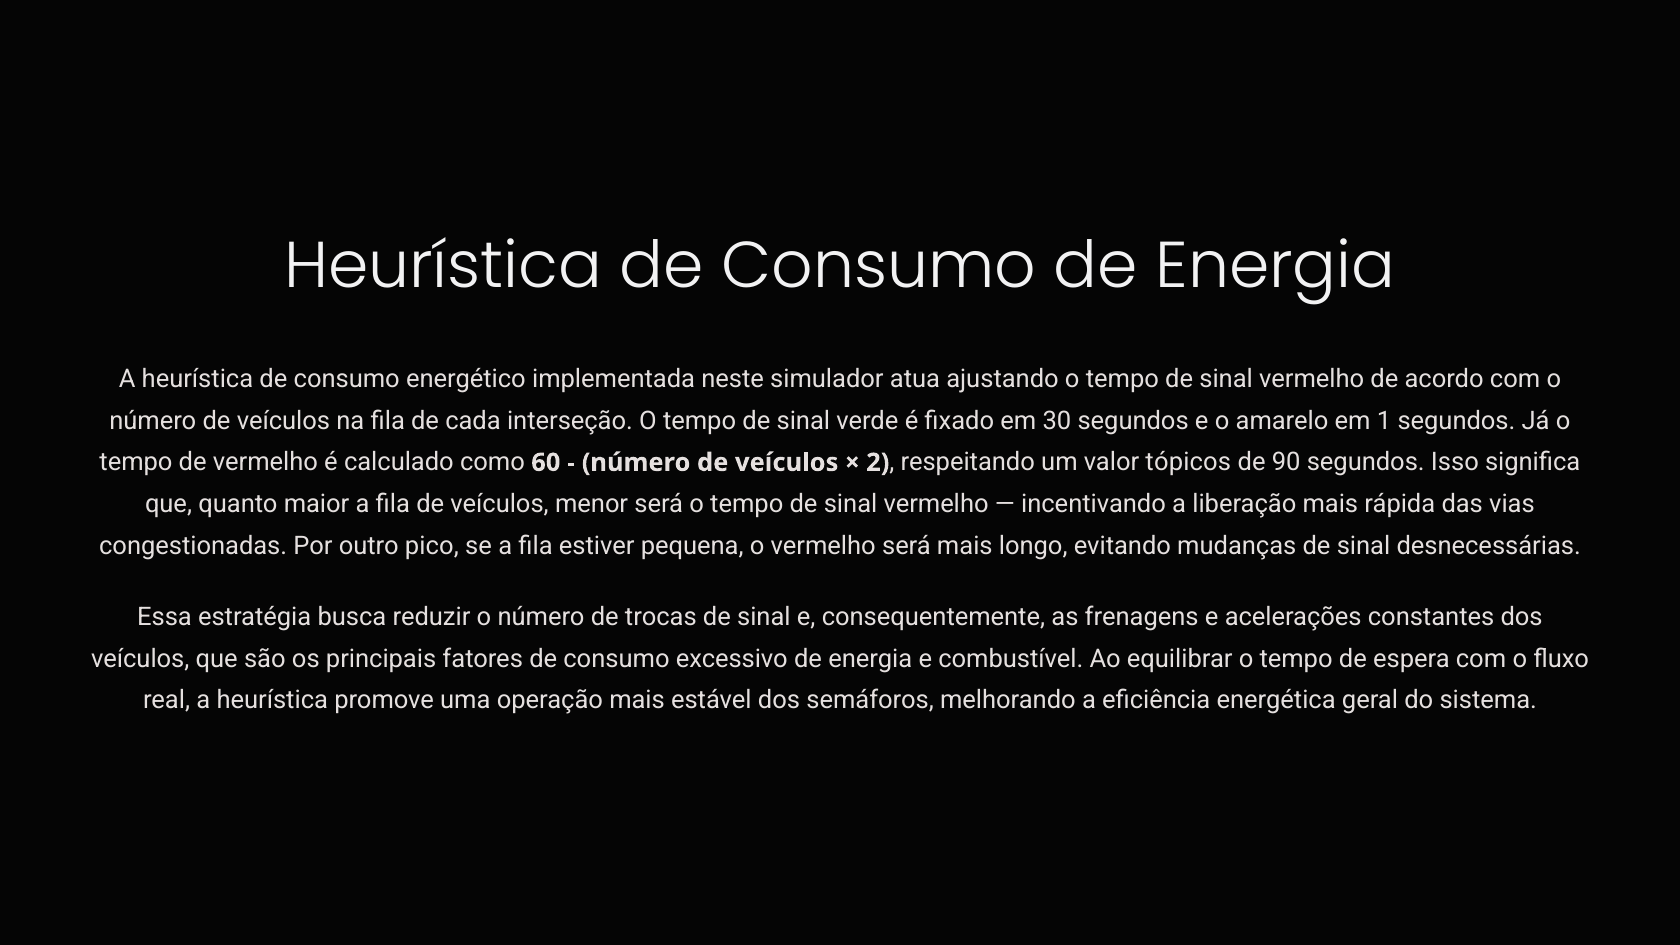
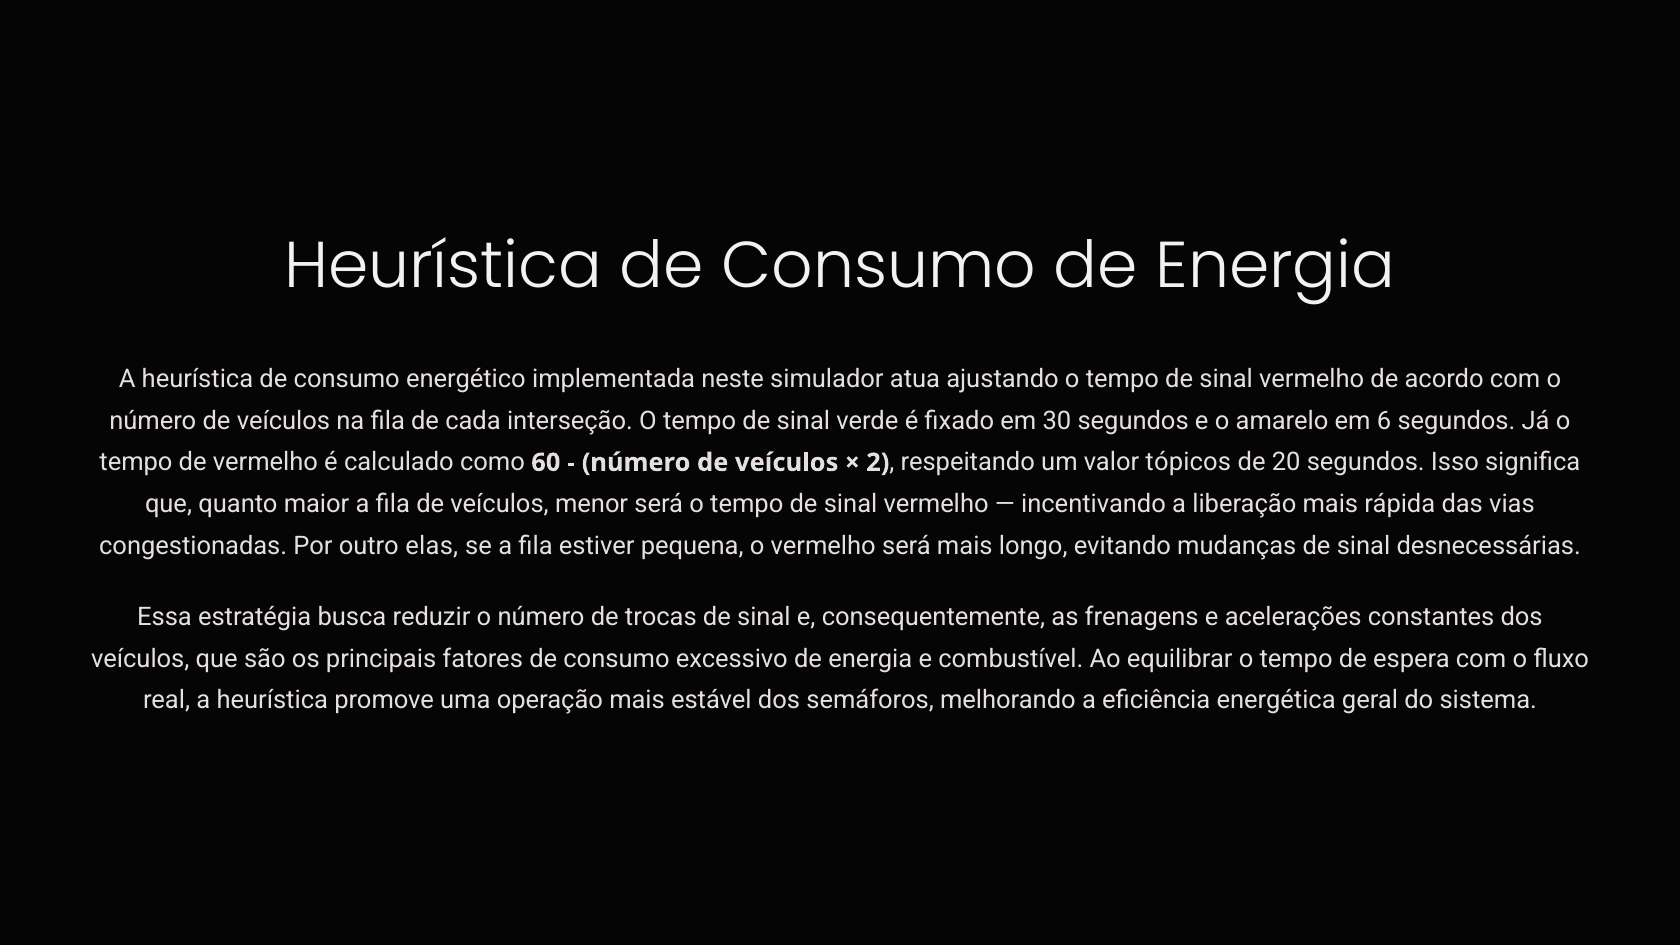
1: 1 -> 6
90: 90 -> 20
pico: pico -> elas
